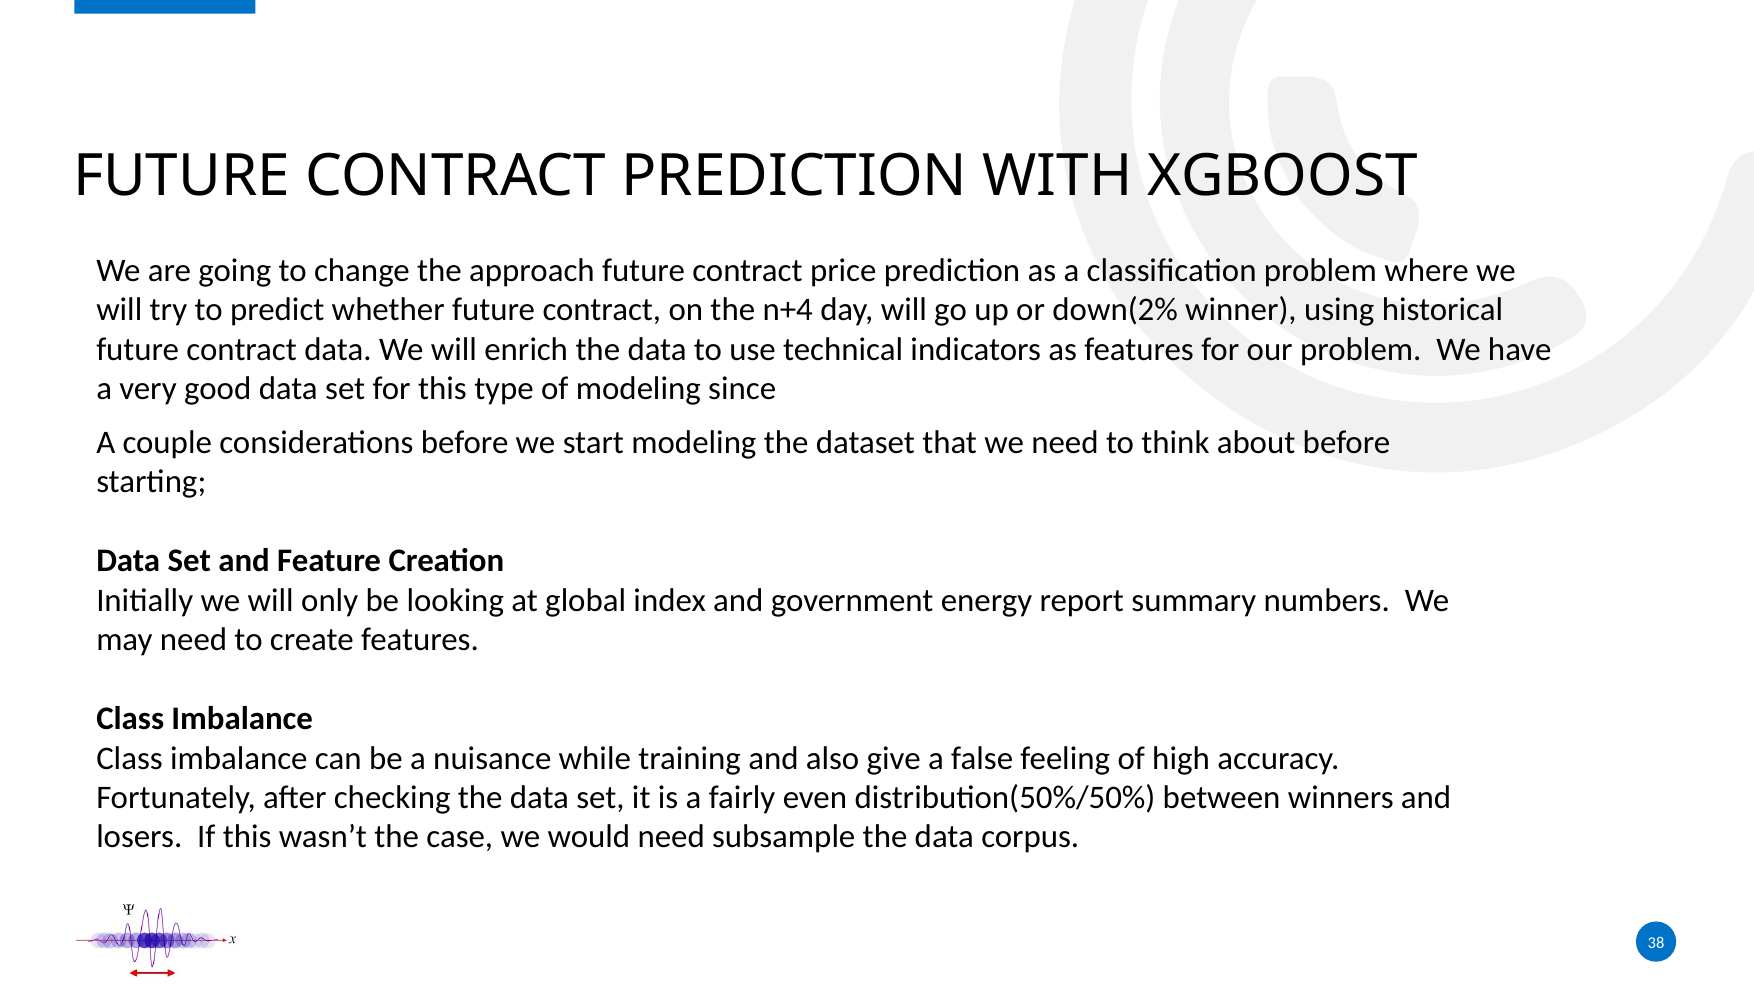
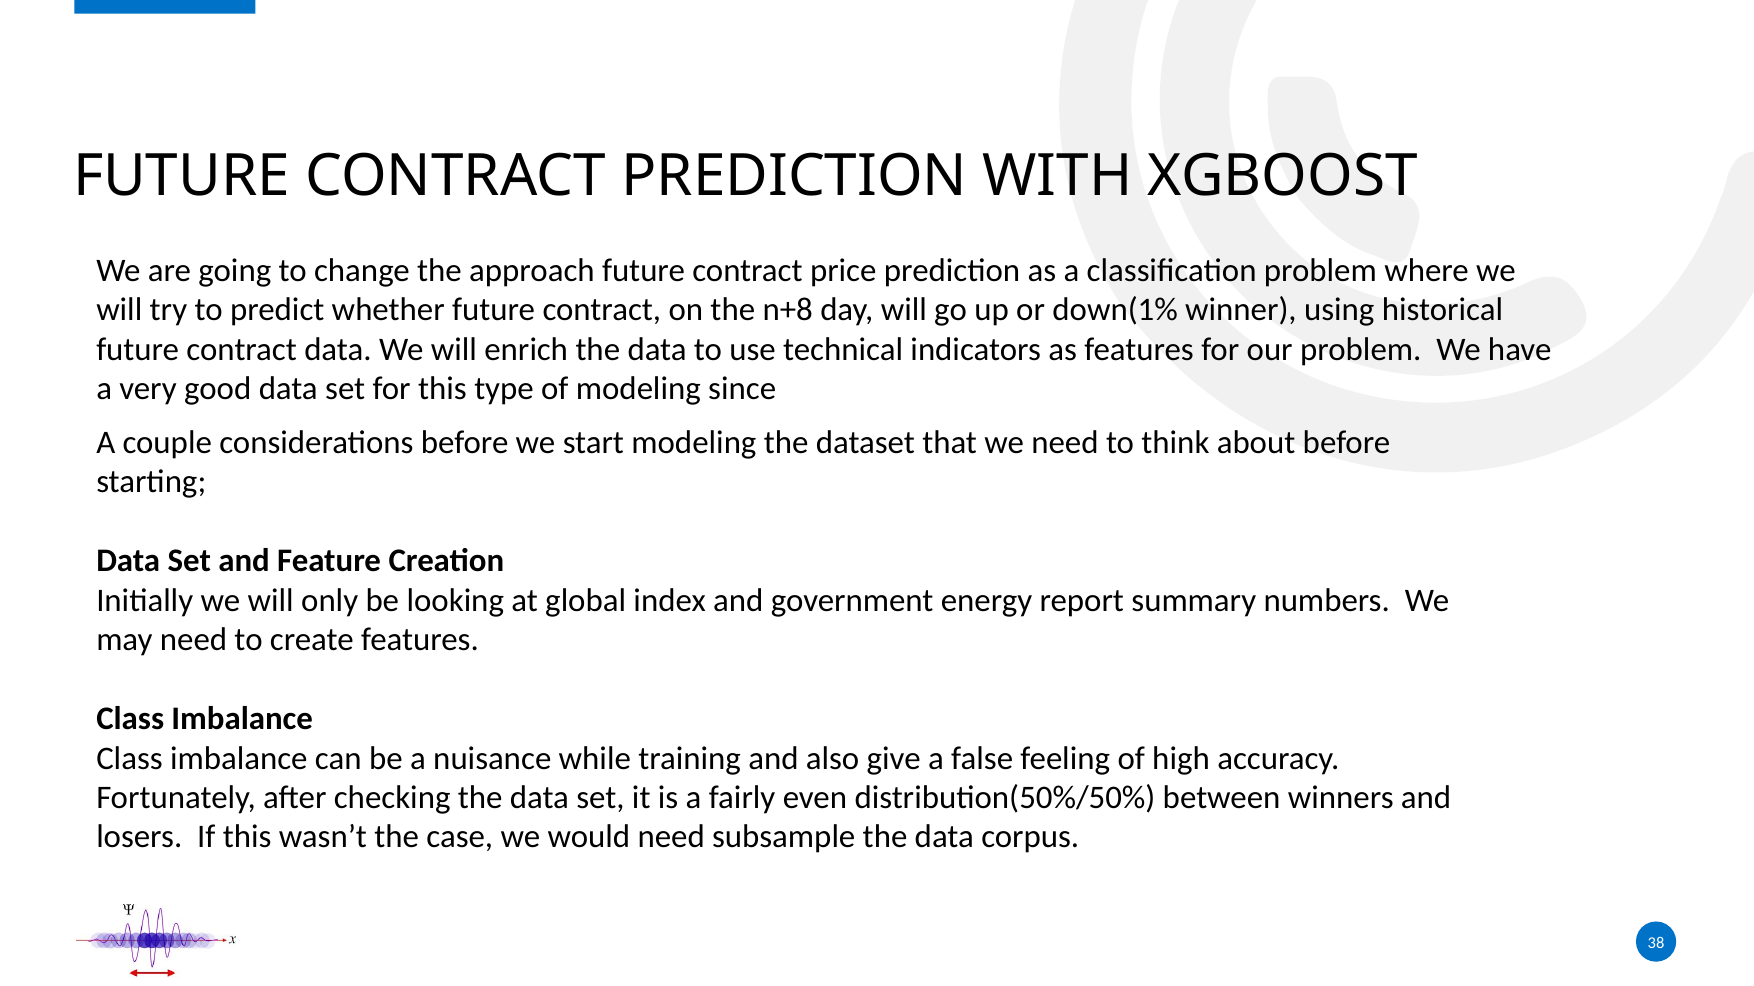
n+4: n+4 -> n+8
down(2%: down(2% -> down(1%
